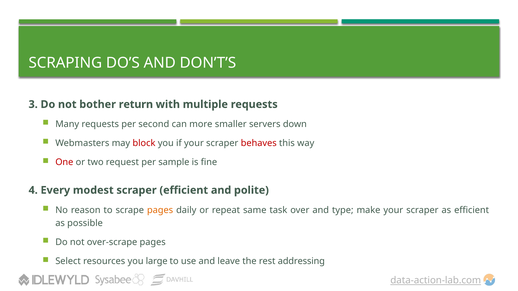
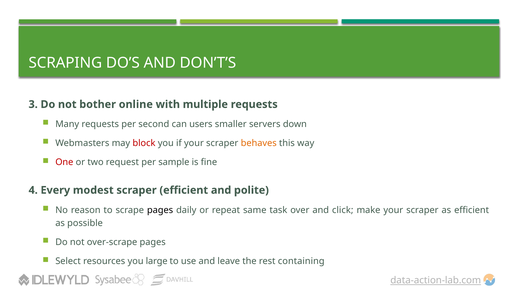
return: return -> online
more: more -> users
behaves colour: red -> orange
pages at (160, 210) colour: orange -> black
type: type -> click
addressing: addressing -> containing
